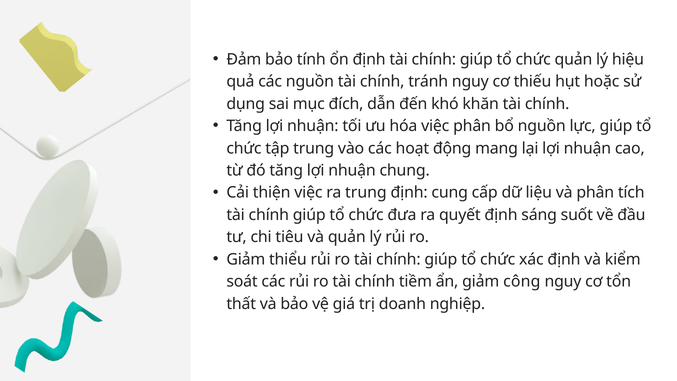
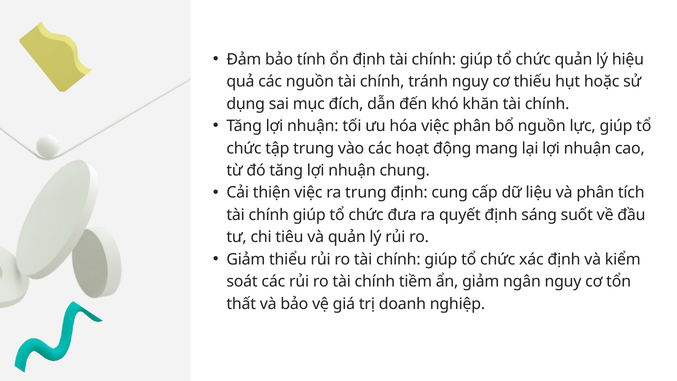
công: công -> ngân
